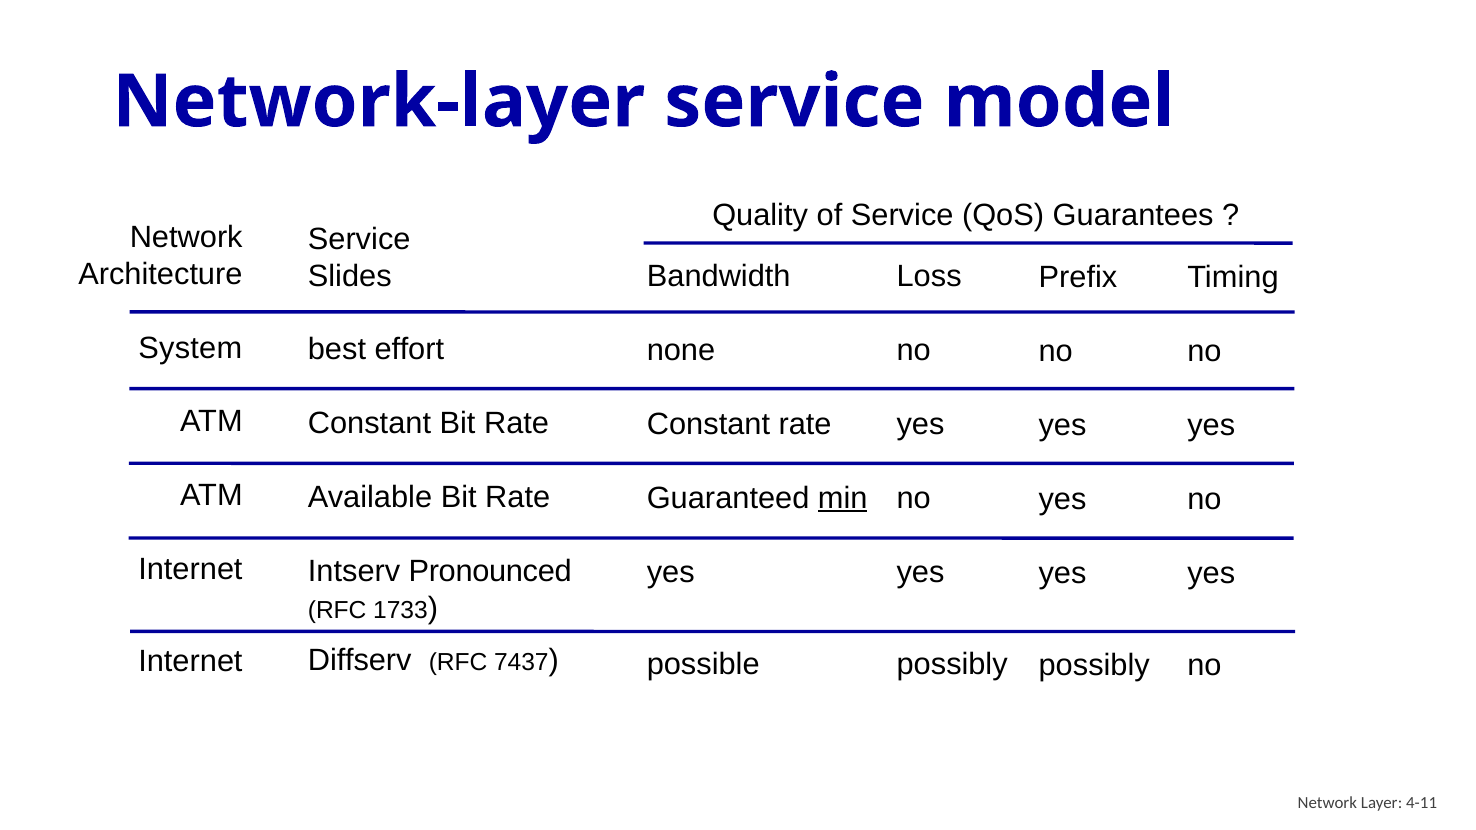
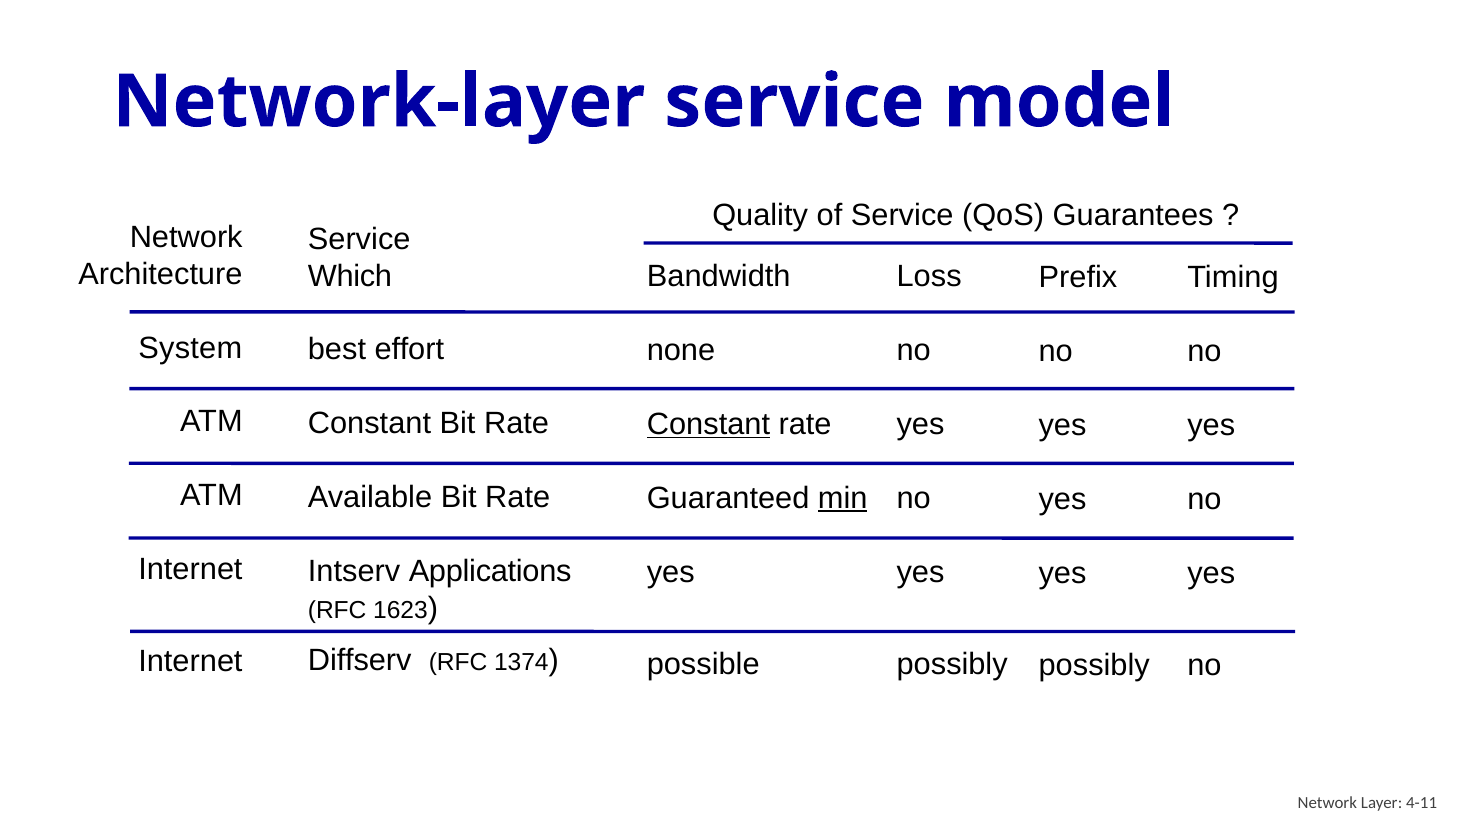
Slides: Slides -> Which
Constant at (708, 424) underline: none -> present
Pronounced: Pronounced -> Applications
1733: 1733 -> 1623
7437: 7437 -> 1374
